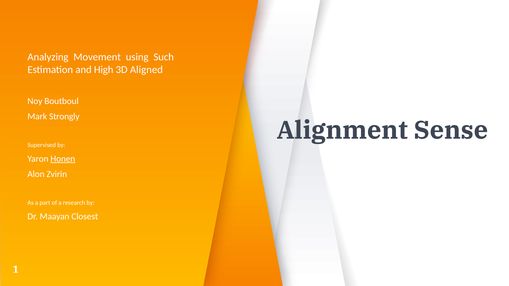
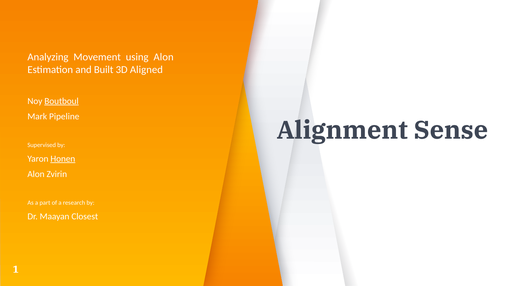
using Such: Such -> Alon
High: High -> Built
Boutboul underline: none -> present
Strongly: Strongly -> Pipeline
